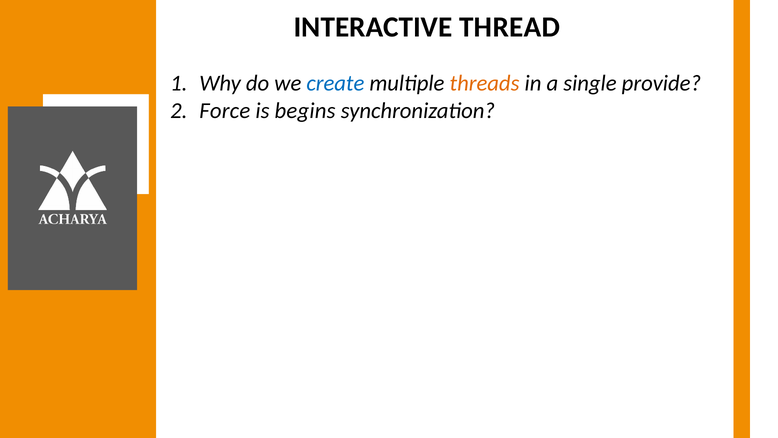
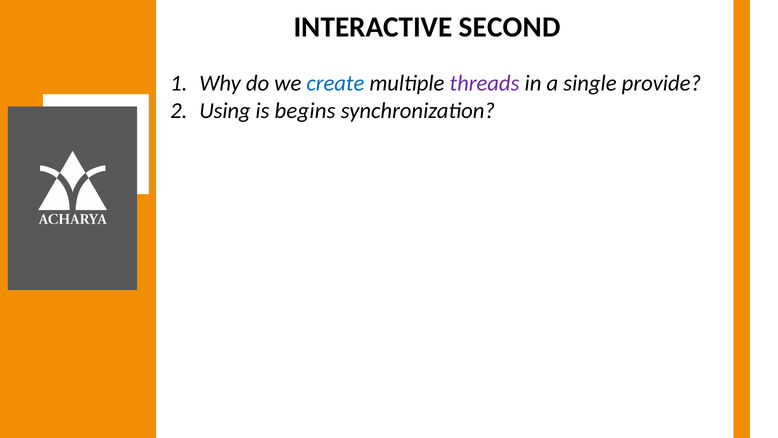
THREAD: THREAD -> SECOND
threads colour: orange -> purple
Force: Force -> Using
